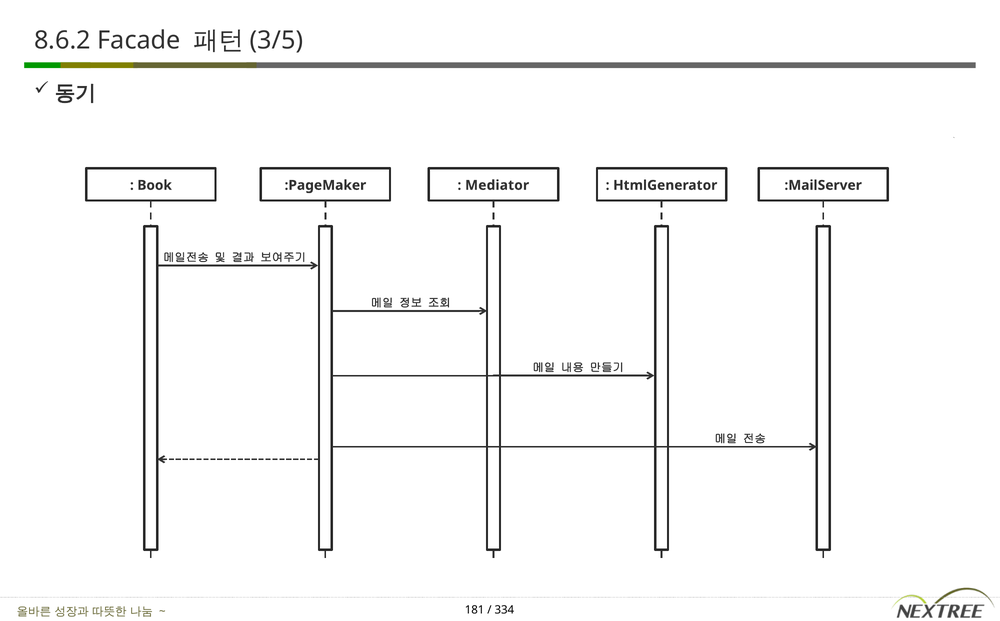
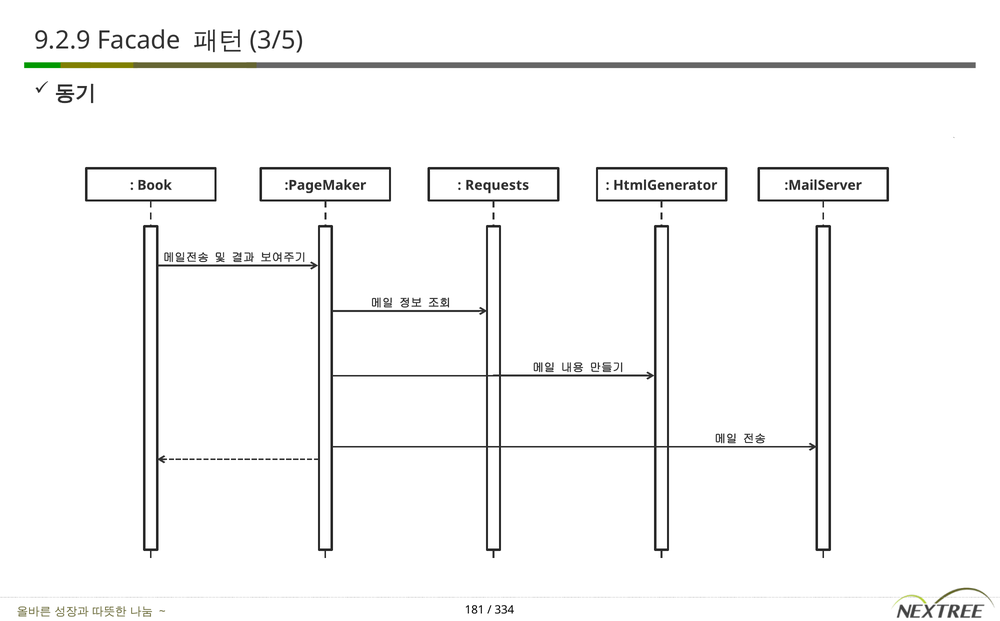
8.6.2: 8.6.2 -> 9.2.9
Mediator: Mediator -> Requests
